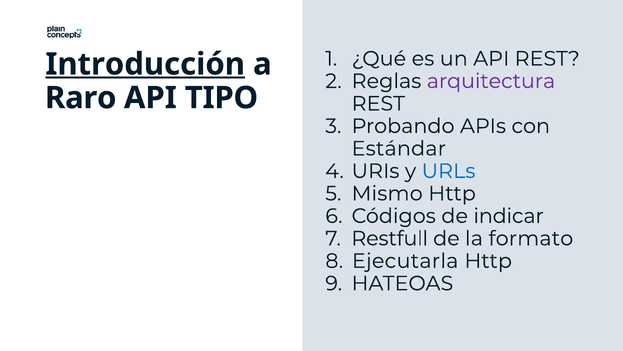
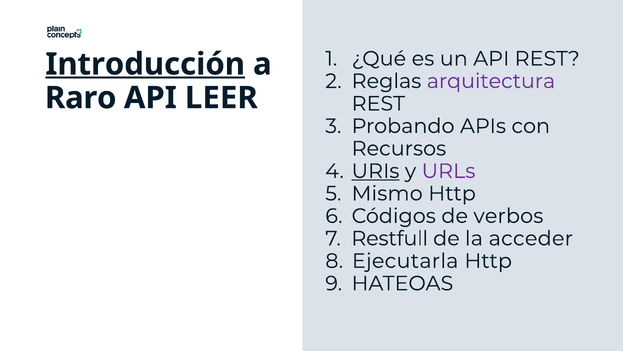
TIPO: TIPO -> LEER
Estándar: Estándar -> Recursos
URIs underline: none -> present
URLs colour: blue -> purple
indicar: indicar -> verbos
formato: formato -> acceder
